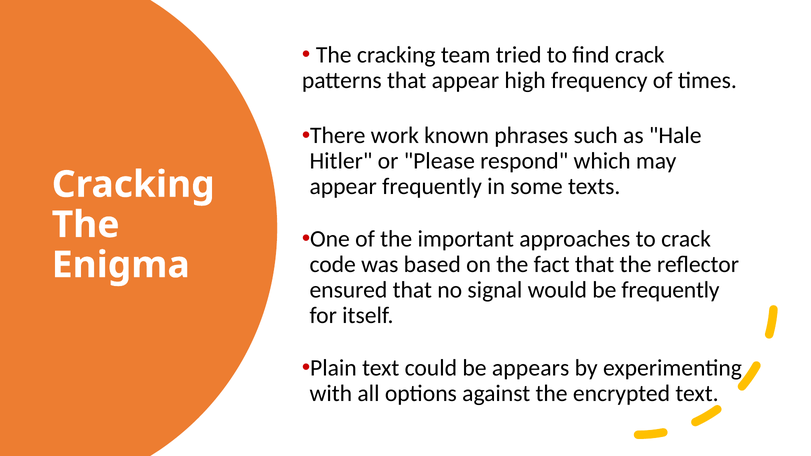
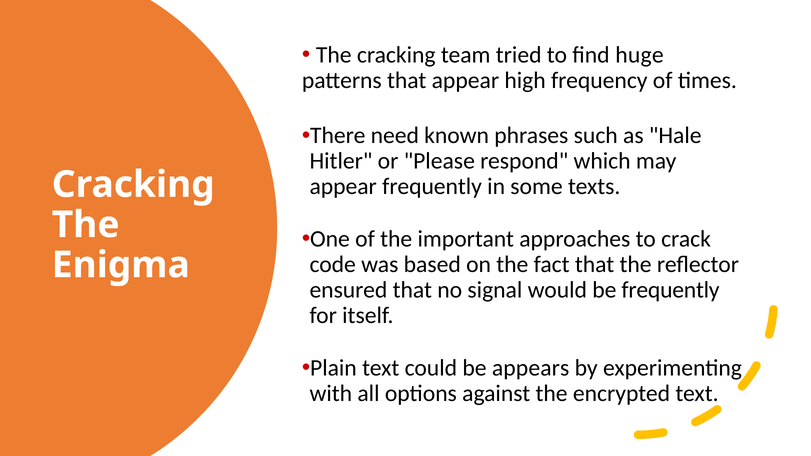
find crack: crack -> huge
work: work -> need
